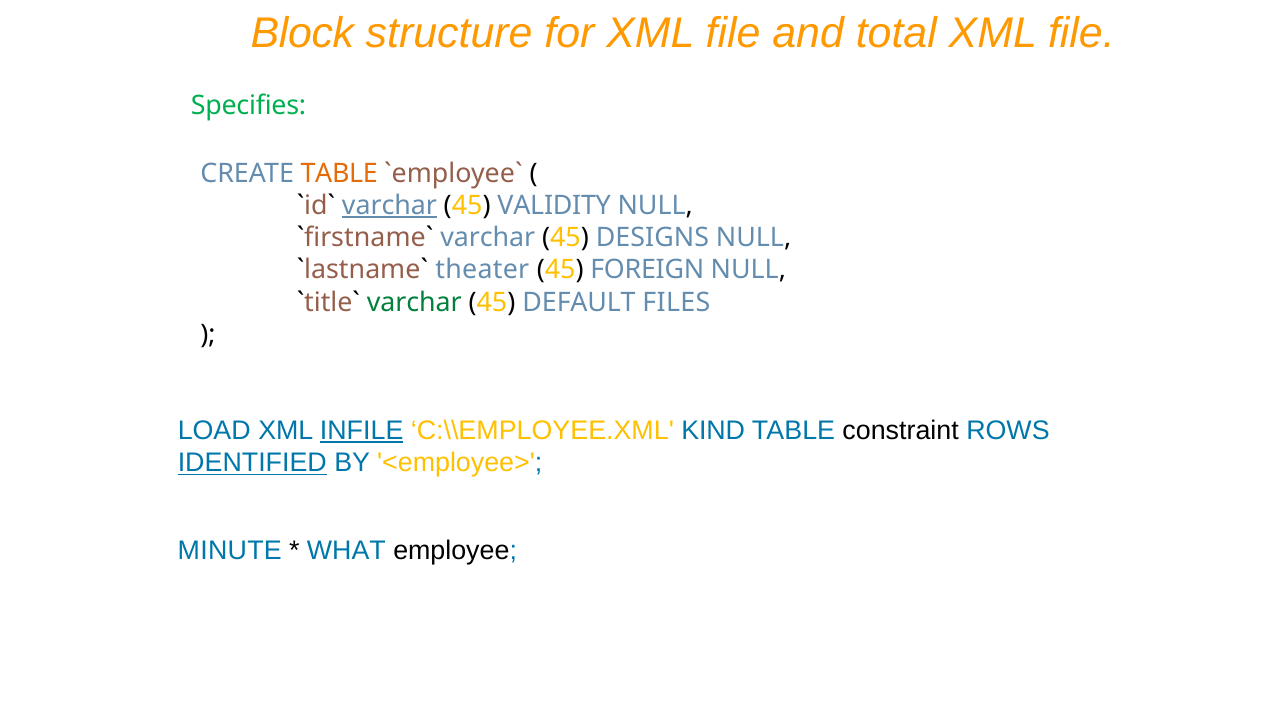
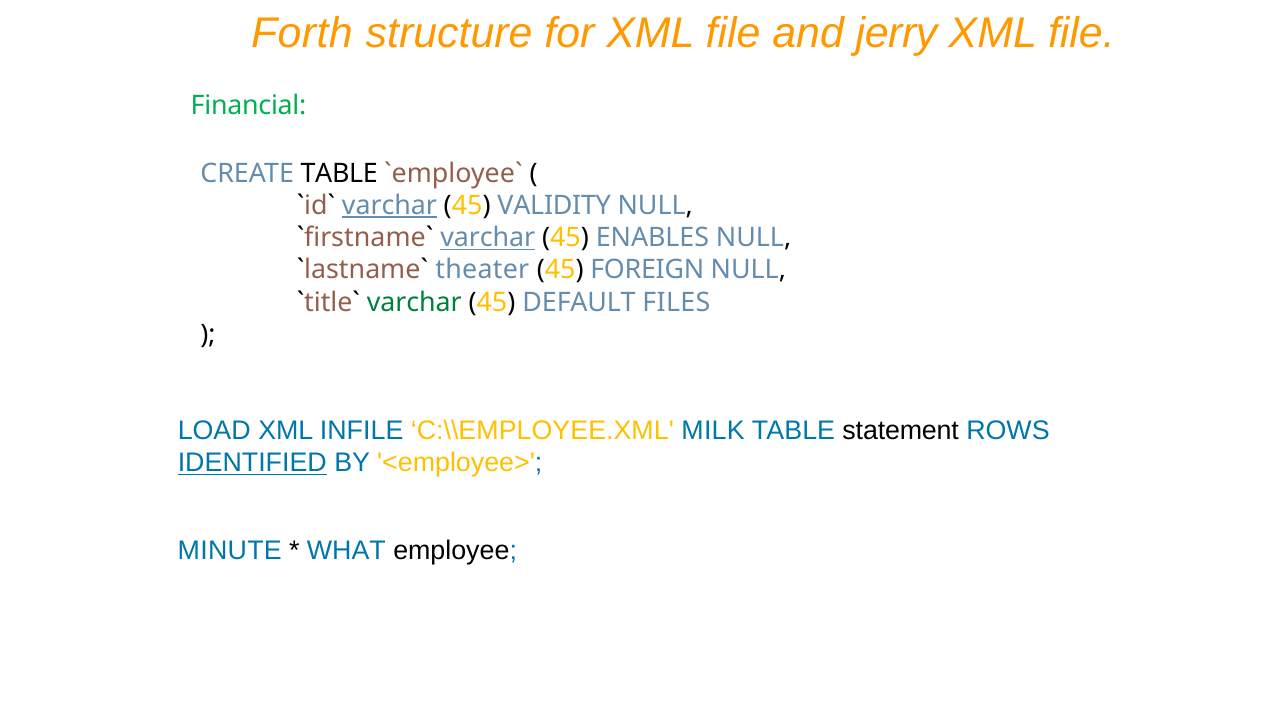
Block: Block -> Forth
total: total -> jerry
Specifies: Specifies -> Financial
TABLE at (339, 173) colour: orange -> black
varchar at (488, 238) underline: none -> present
DESIGNS: DESIGNS -> ENABLES
INFILE underline: present -> none
KIND: KIND -> MILK
constraint: constraint -> statement
